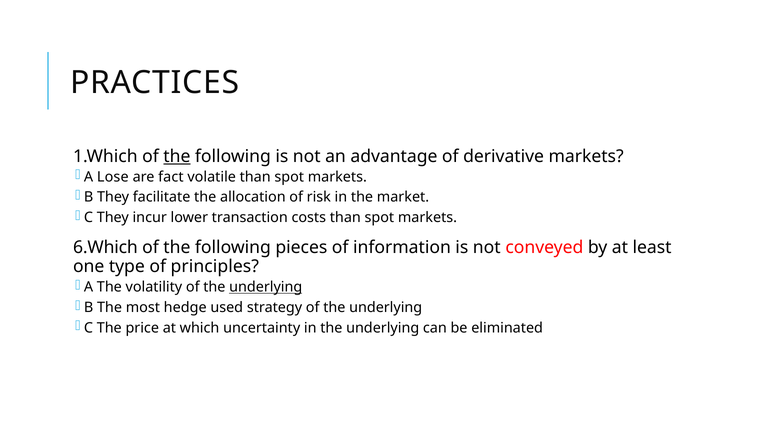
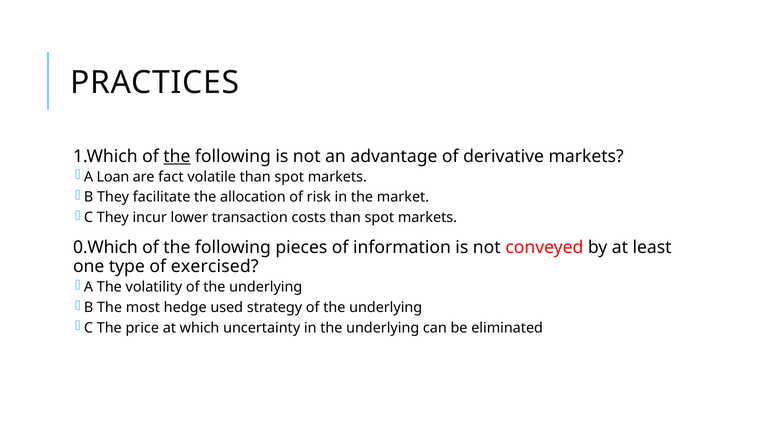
Lose: Lose -> Loan
6.Which: 6.Which -> 0.Which
principles: principles -> exercised
underlying at (266, 287) underline: present -> none
